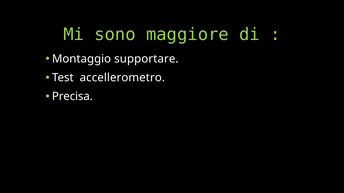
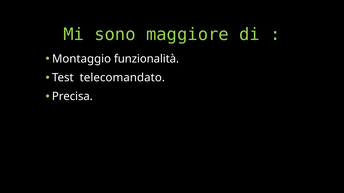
supportare: supportare -> funzionalità
accellerometro: accellerometro -> telecomandato
